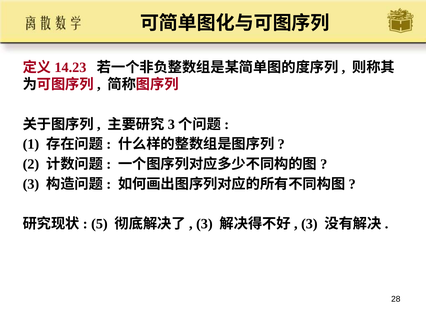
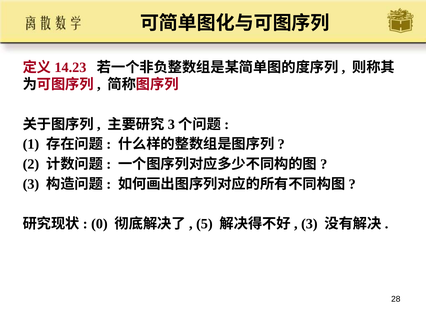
5: 5 -> 0
3 at (204, 224): 3 -> 5
